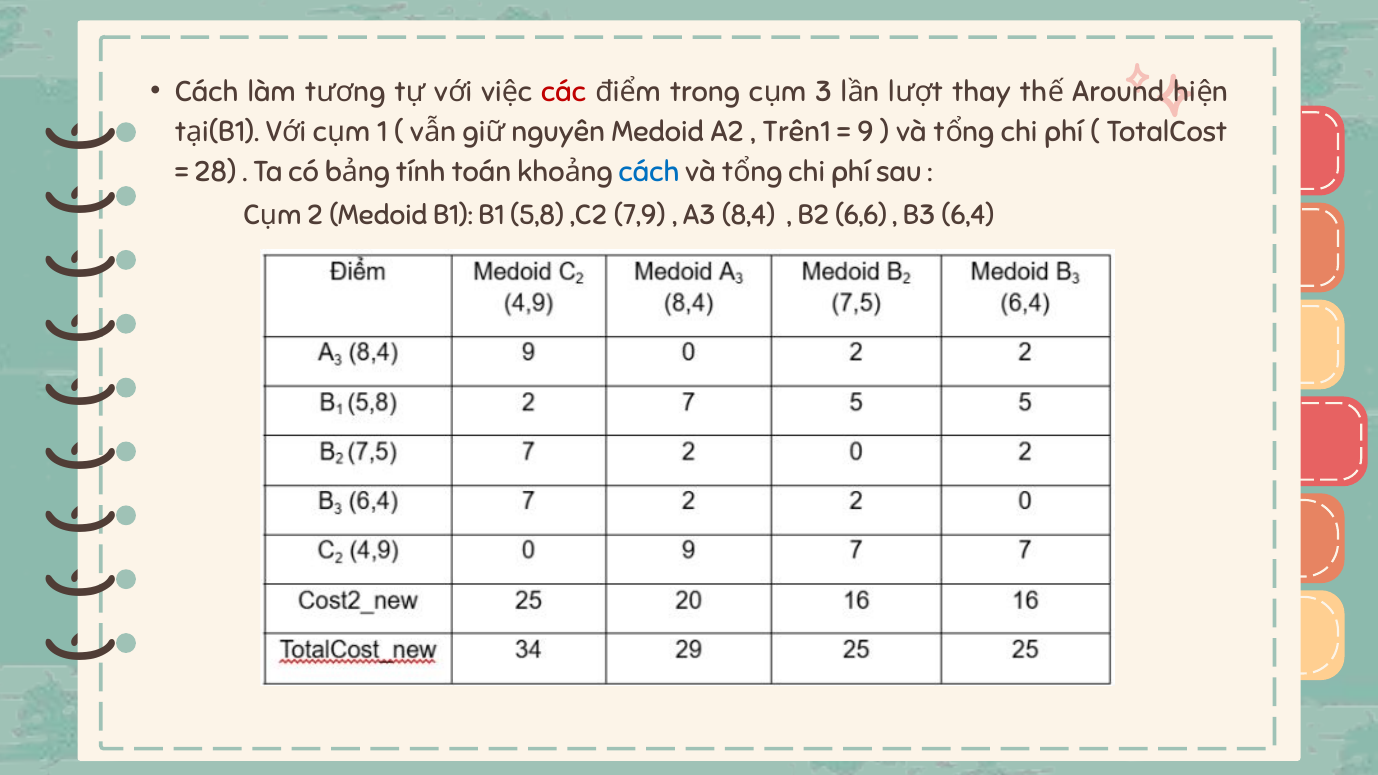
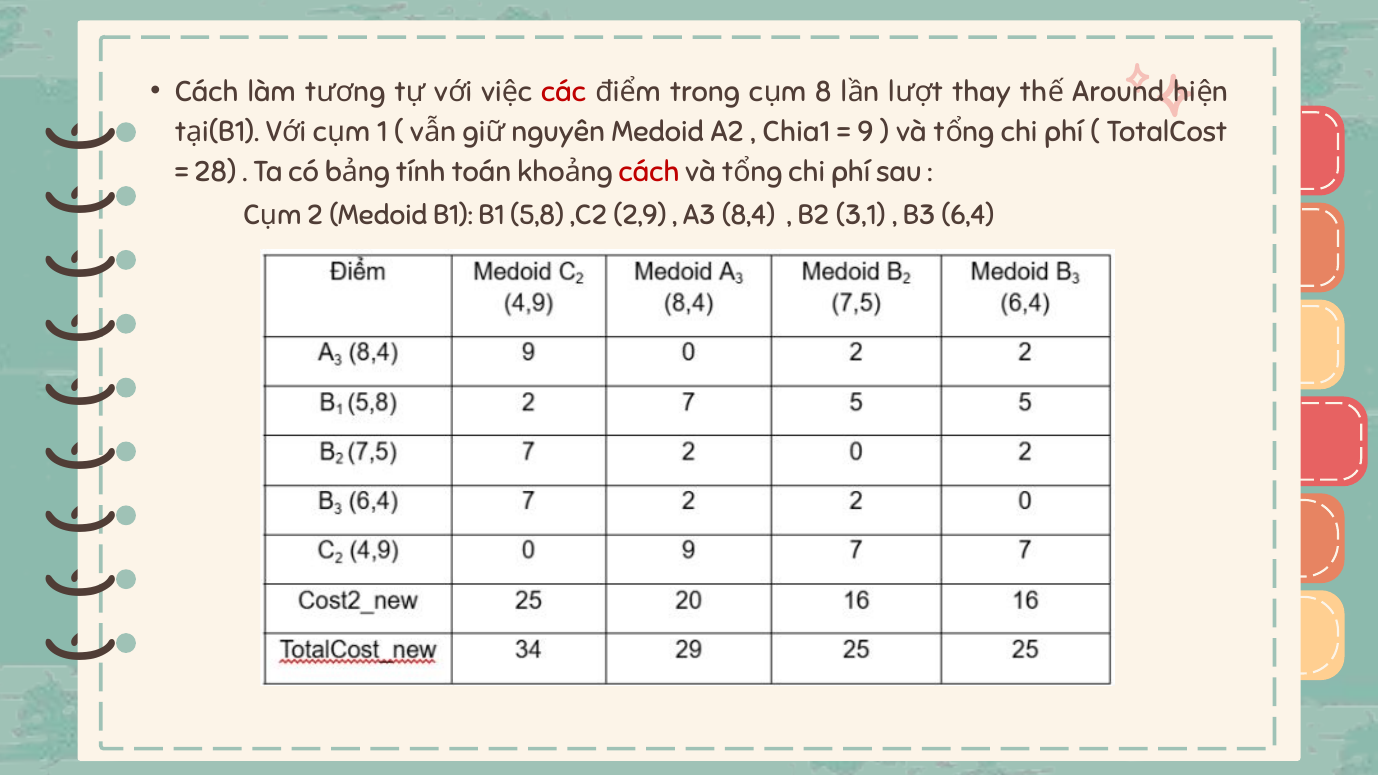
3: 3 -> 8
Trên1: Trên1 -> Chia1
cách at (649, 172) colour: blue -> red
7,9: 7,9 -> 2,9
6,6: 6,6 -> 3,1
